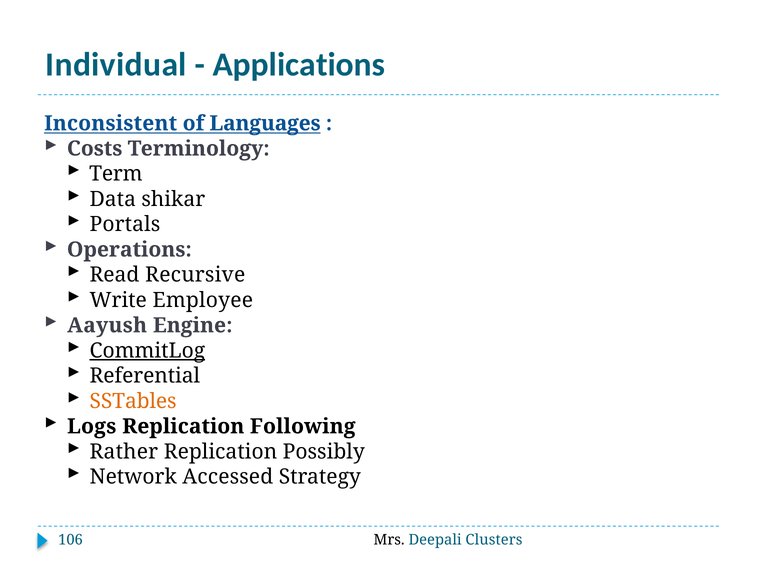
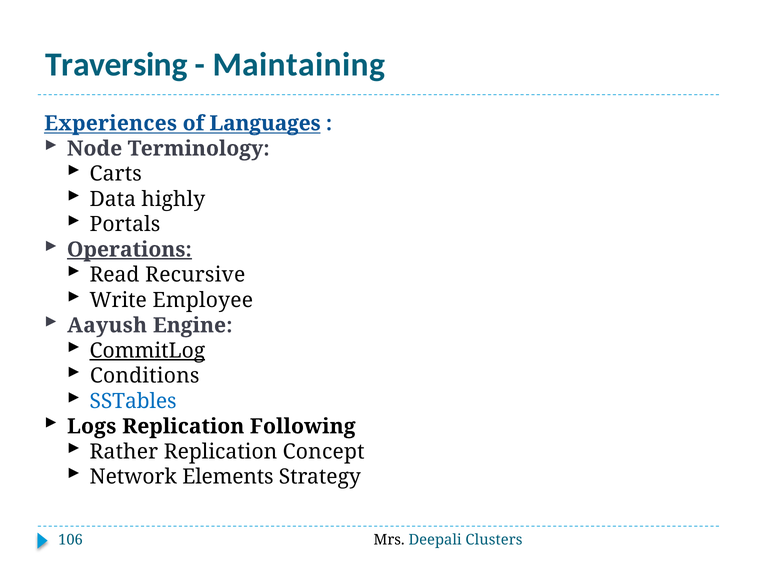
Individual: Individual -> Traversing
Applications: Applications -> Maintaining
Inconsistent: Inconsistent -> Experiences
Costs: Costs -> Node
Term: Term -> Carts
shikar: shikar -> highly
Operations underline: none -> present
Referential: Referential -> Conditions
SSTables colour: orange -> blue
Possibly: Possibly -> Concept
Accessed: Accessed -> Elements
